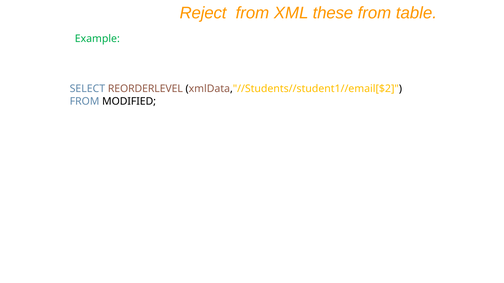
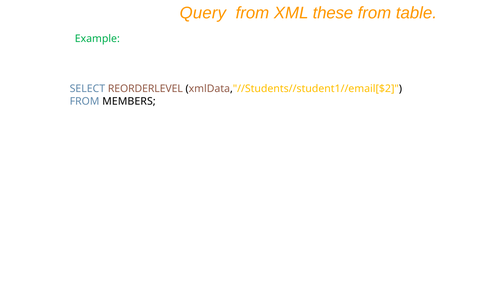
Reject: Reject -> Query
MODIFIED: MODIFIED -> MEMBERS
